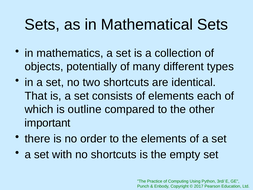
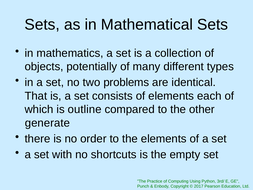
two shortcuts: shortcuts -> problems
important: important -> generate
